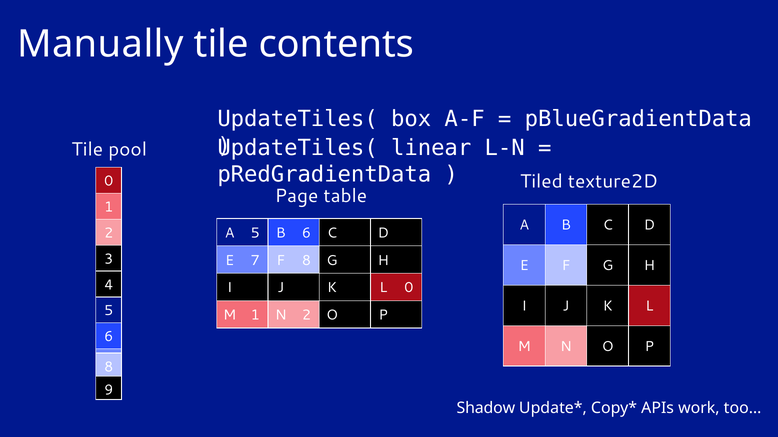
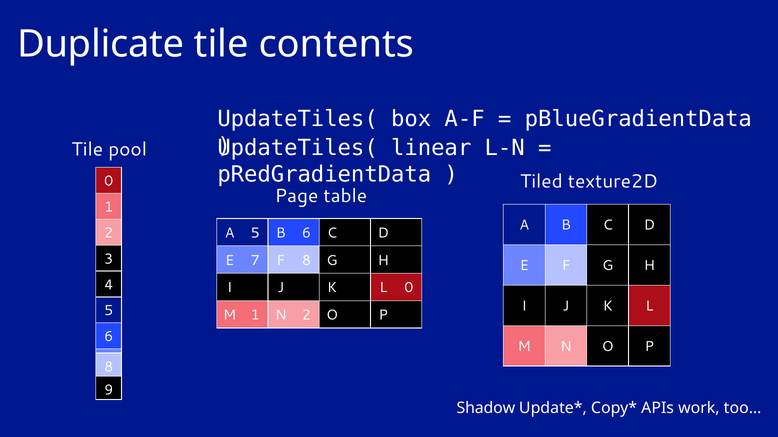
Manually: Manually -> Duplicate
